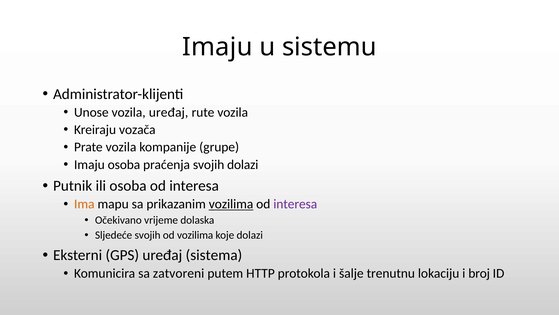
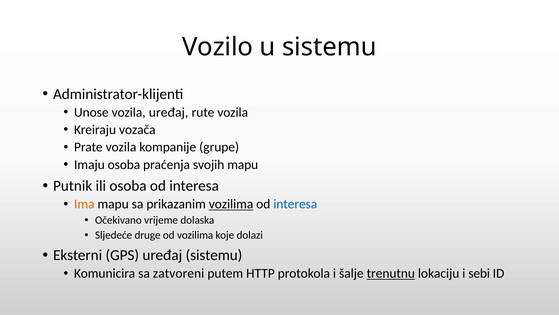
Imaju at (217, 47): Imaju -> Vozilo
svojih dolazi: dolazi -> mapu
interesa at (295, 204) colour: purple -> blue
Sljedeće svojih: svojih -> druge
uređaj sistema: sistema -> sistemu
trenutnu underline: none -> present
broj: broj -> sebi
